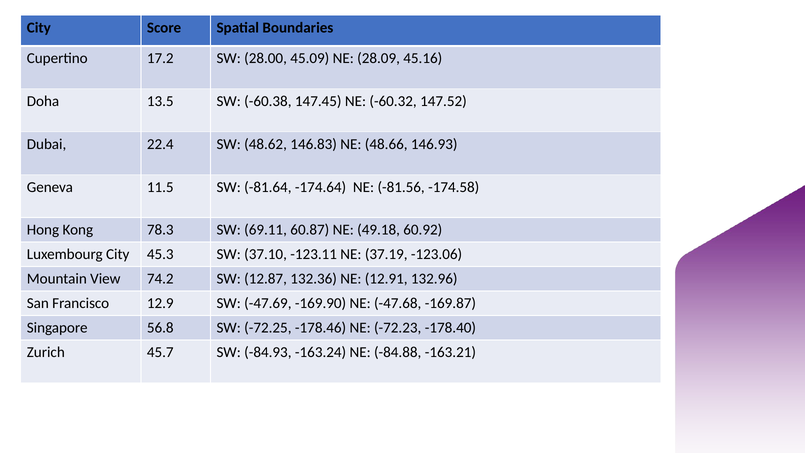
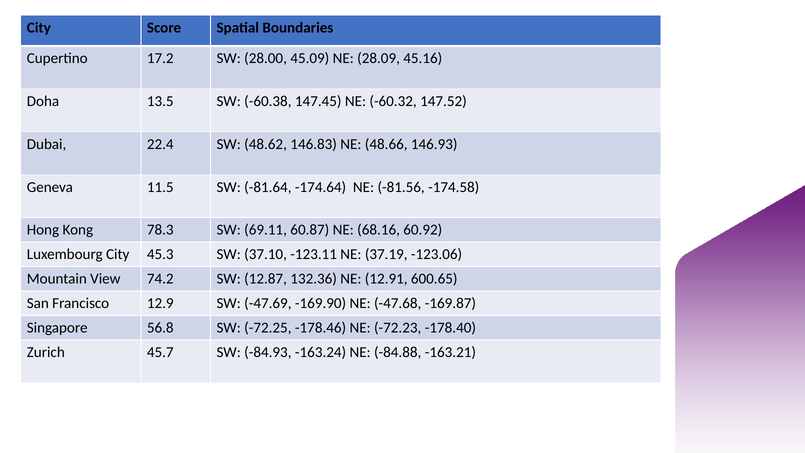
49.18: 49.18 -> 68.16
132.96: 132.96 -> 600.65
